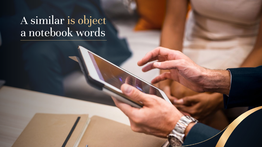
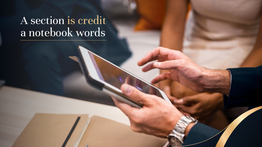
similar: similar -> section
object: object -> credit
